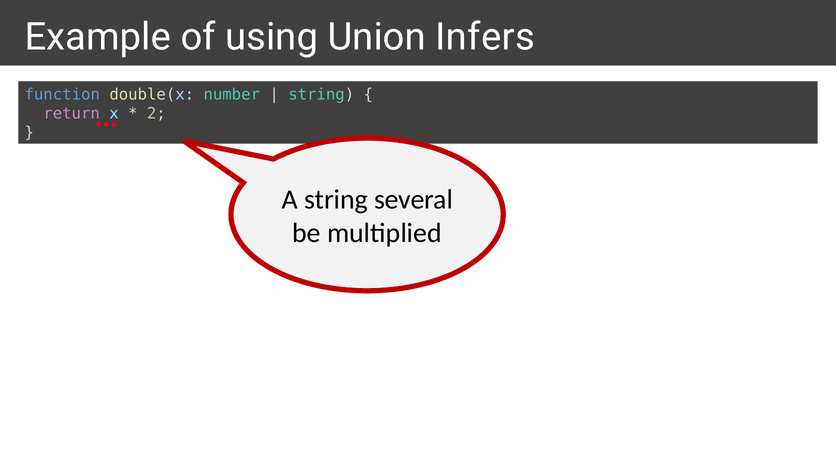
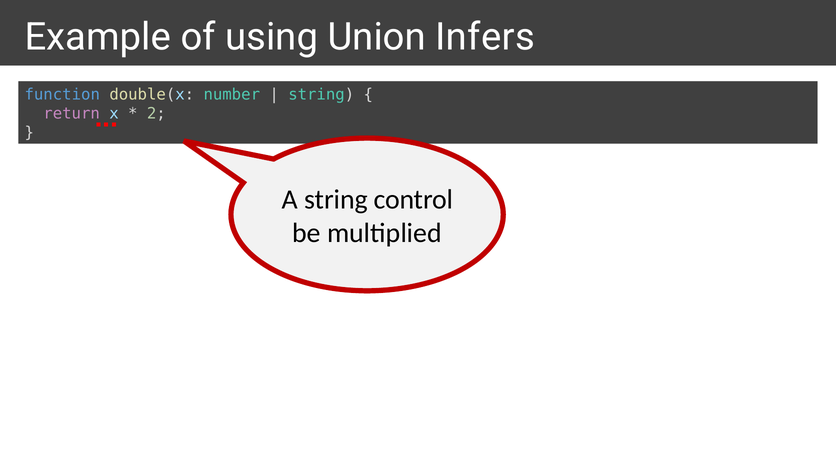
several: several -> control
